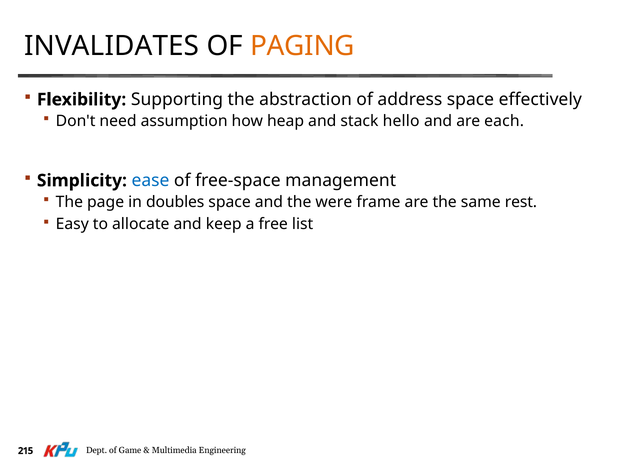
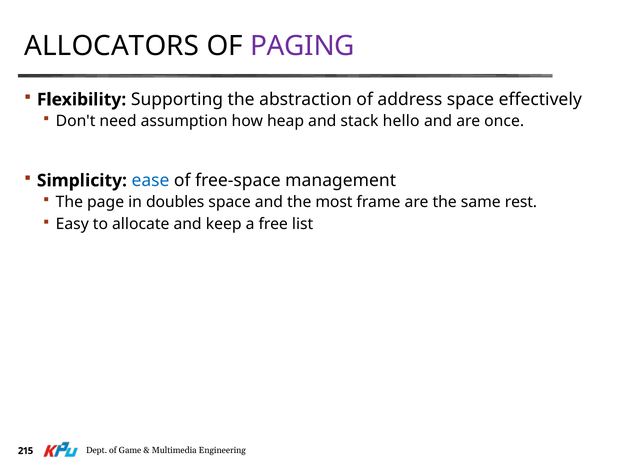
INVALIDATES: INVALIDATES -> ALLOCATORS
PAGING colour: orange -> purple
each: each -> once
were: were -> most
